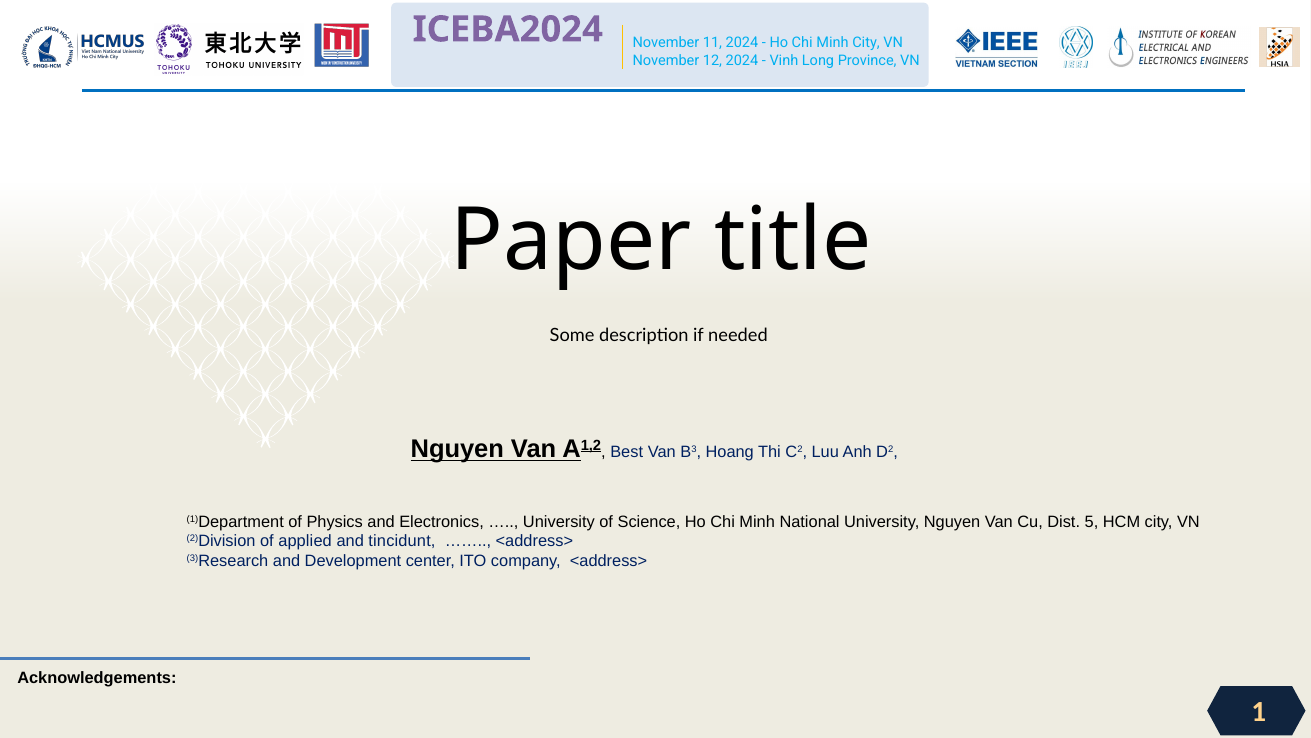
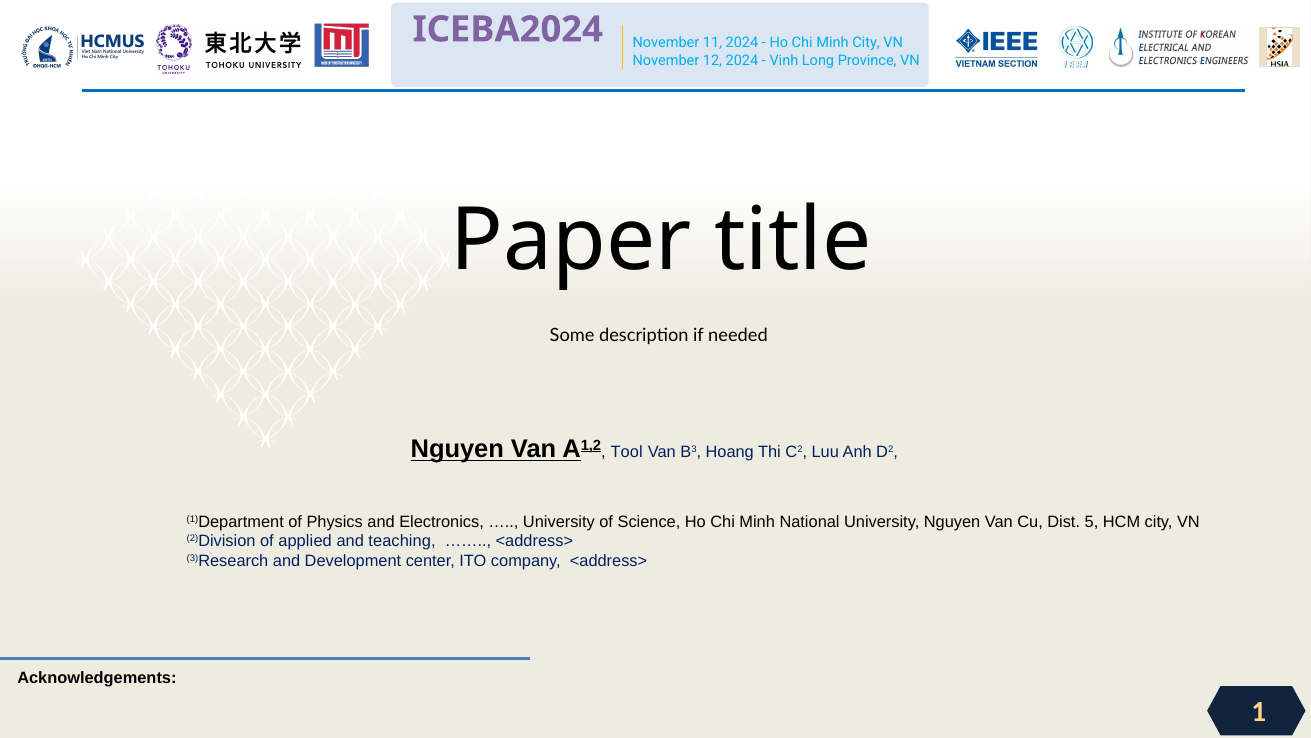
Best: Best -> Tool
tincidunt: tincidunt -> teaching
